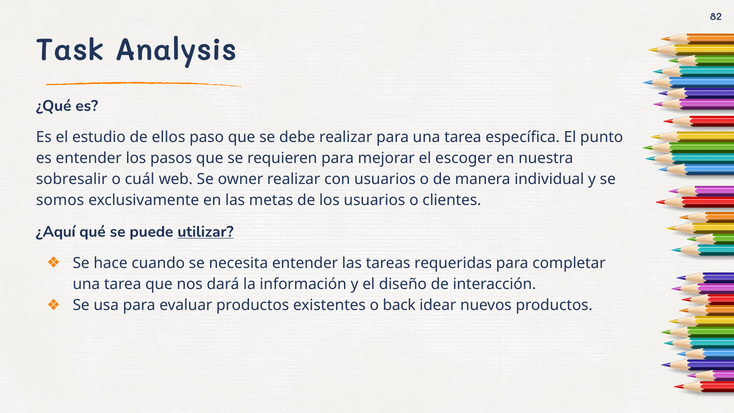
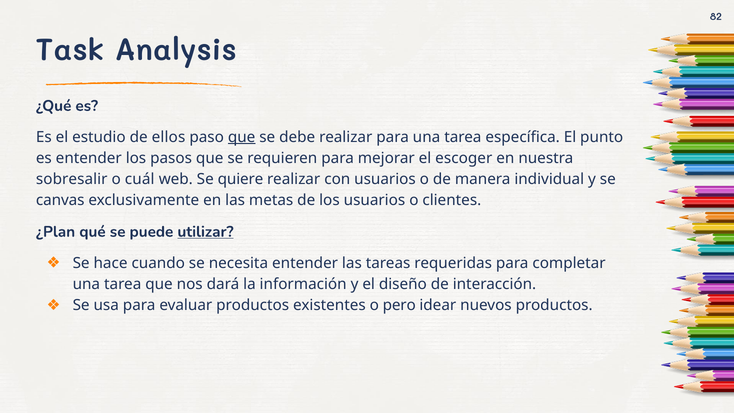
que at (242, 137) underline: none -> present
owner: owner -> quiere
somos: somos -> canvas
¿Aquí: ¿Aquí -> ¿Plan
back: back -> pero
